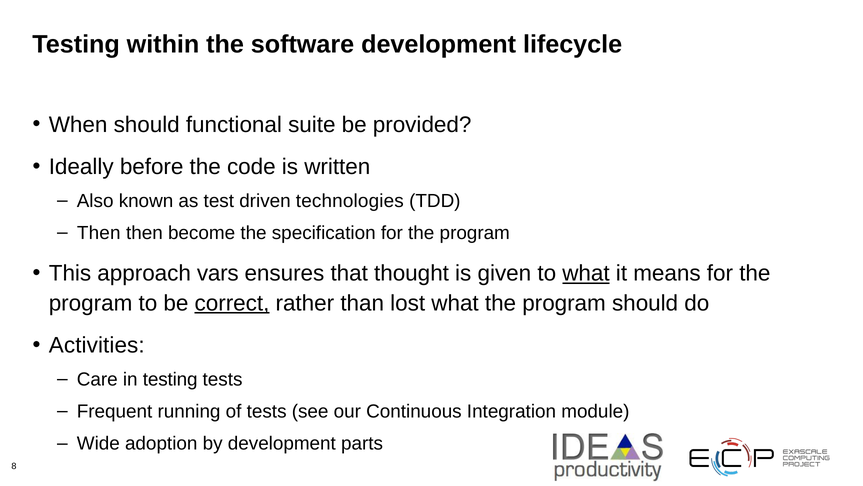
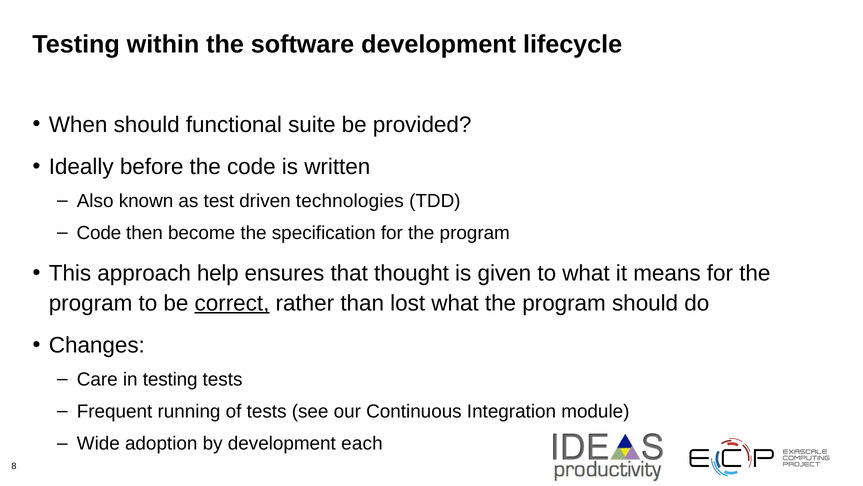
Then at (99, 233): Then -> Code
vars: vars -> help
what at (586, 273) underline: present -> none
Activities: Activities -> Changes
parts: parts -> each
